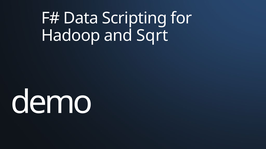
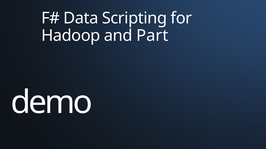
Sqrt: Sqrt -> Part
